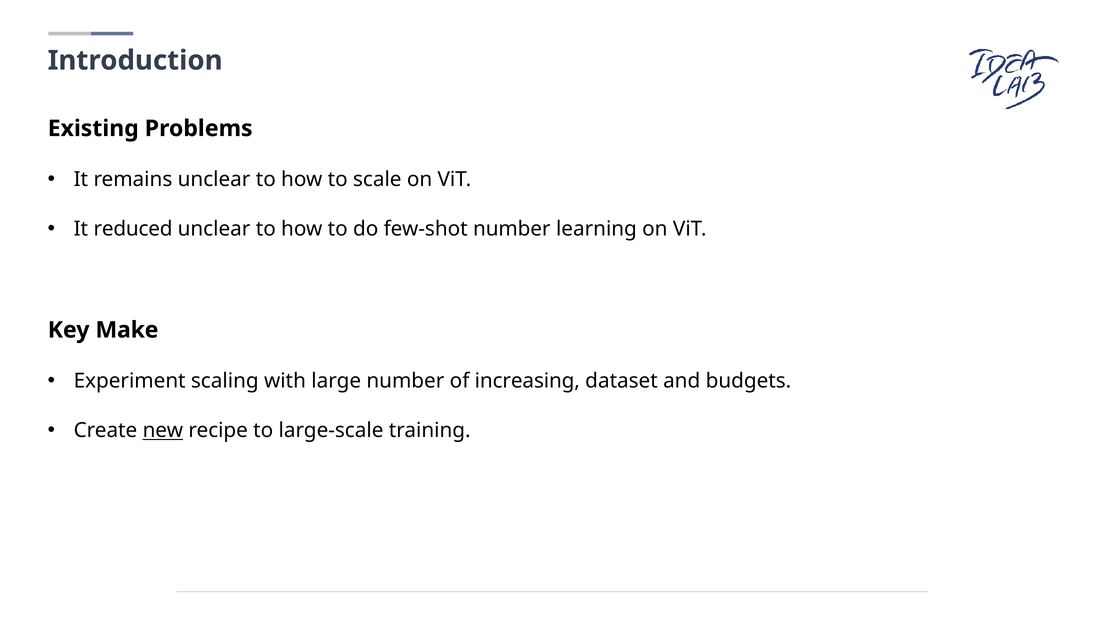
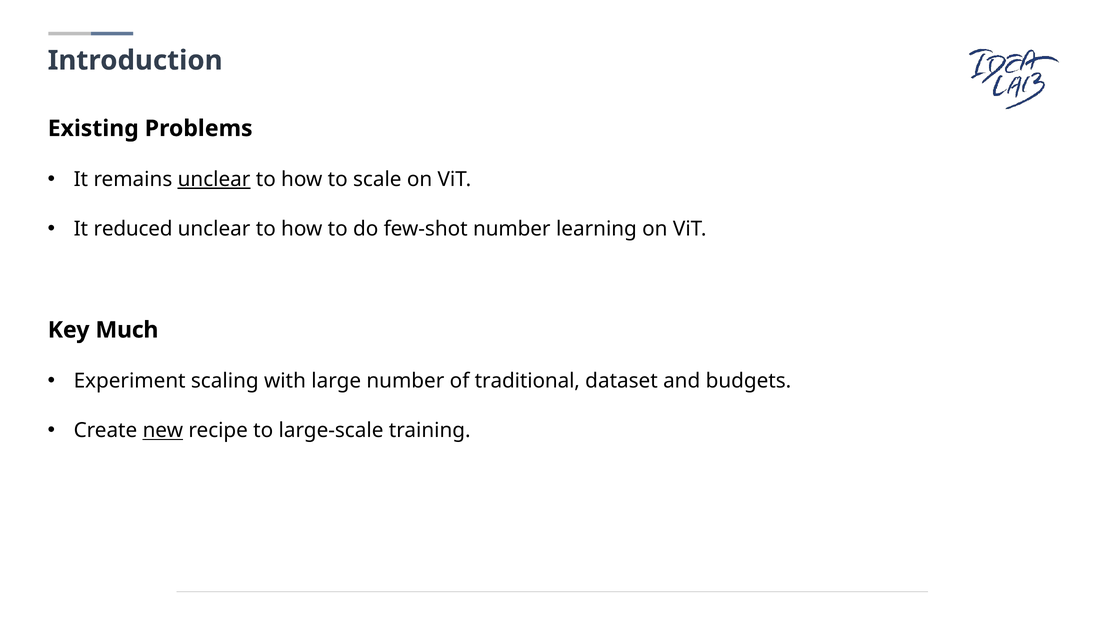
unclear at (214, 180) underline: none -> present
Make: Make -> Much
increasing: increasing -> traditional
